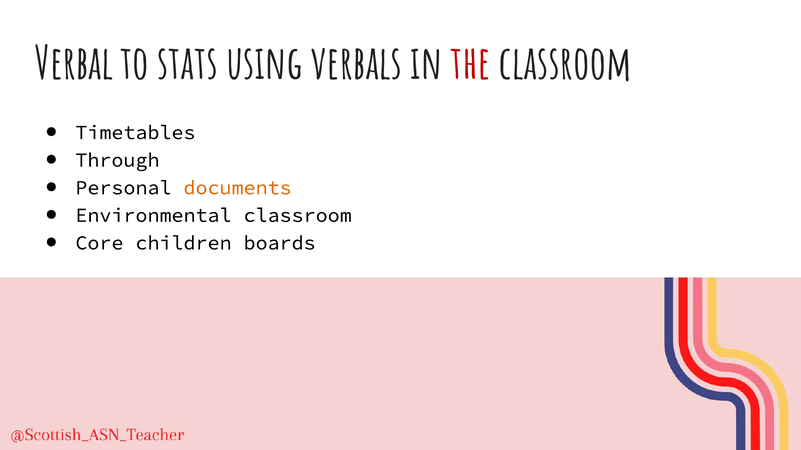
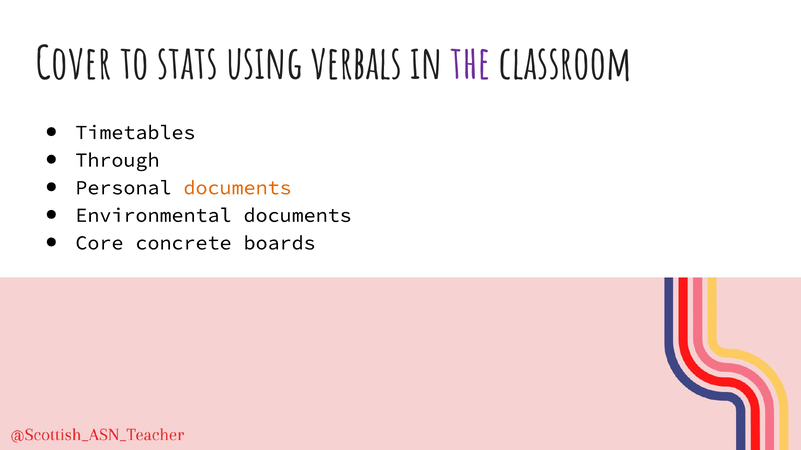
Verbal: Verbal -> Cover
the colour: red -> purple
Environmental classroom: classroom -> documents
children: children -> concrete
